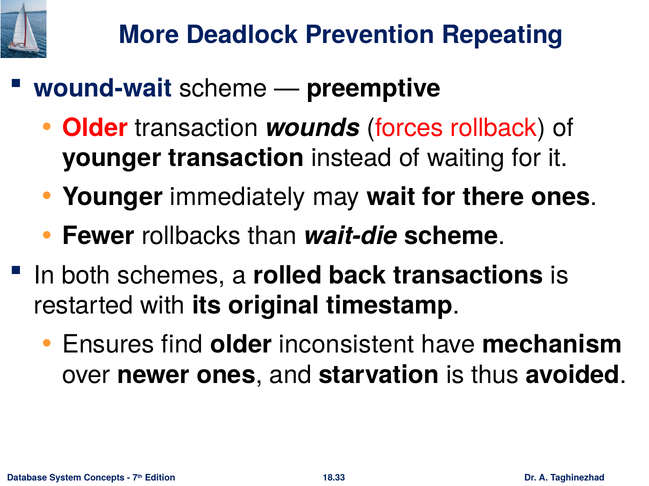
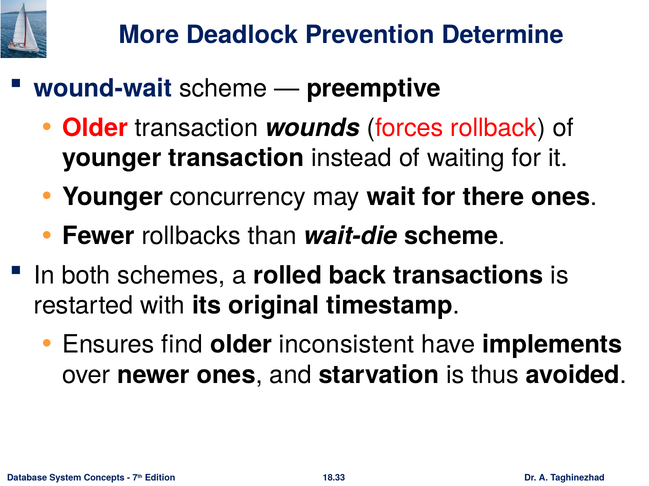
Repeating: Repeating -> Determine
immediately: immediately -> concurrency
mechanism: mechanism -> implements
